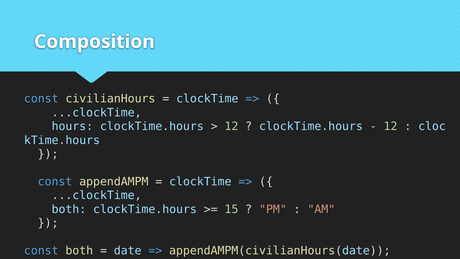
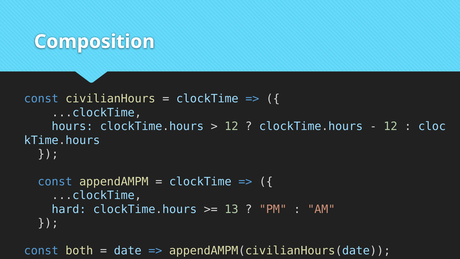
both at (69, 209): both -> hard
15: 15 -> 13
